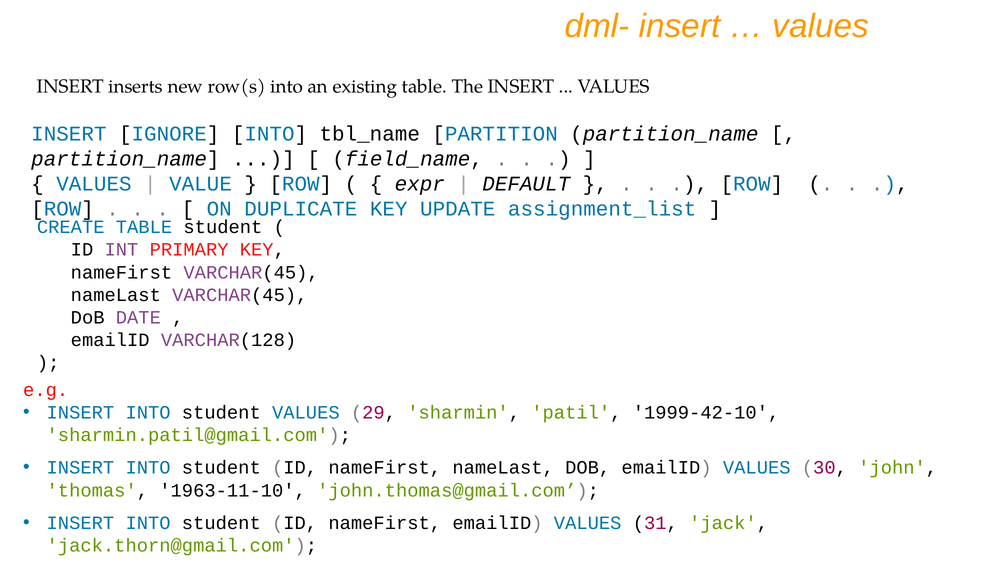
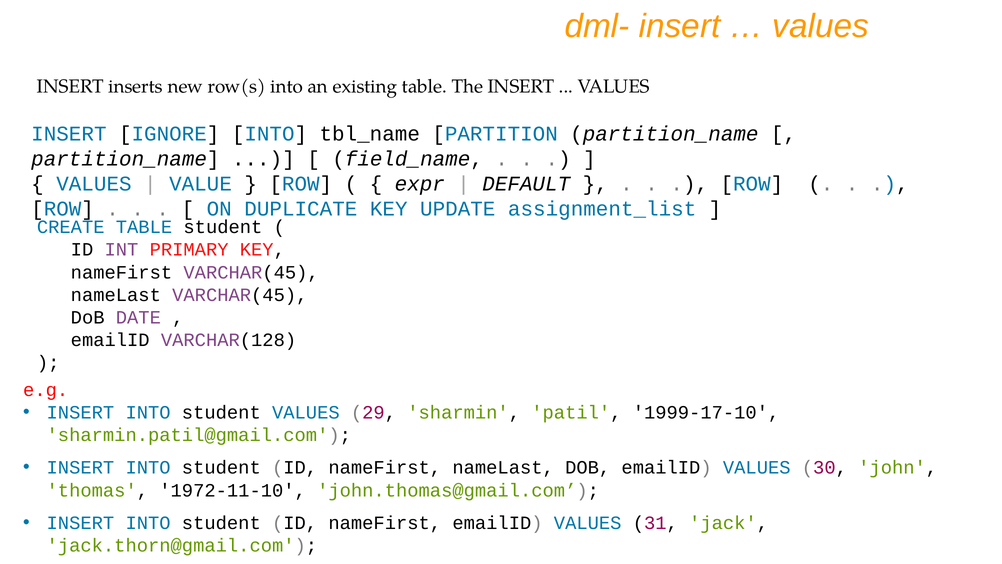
1999-42-10: 1999-42-10 -> 1999-17-10
1963-11-10: 1963-11-10 -> 1972-11-10
